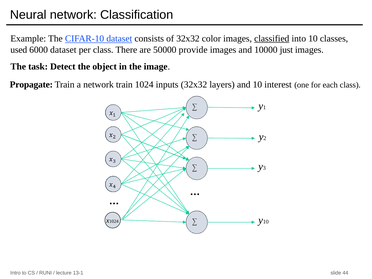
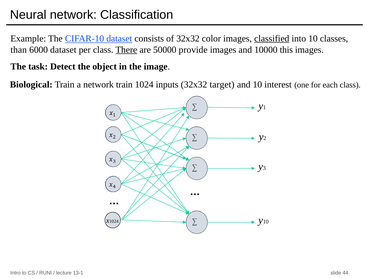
used: used -> than
There underline: none -> present
just: just -> this
Propagate: Propagate -> Biological
layers: layers -> target
